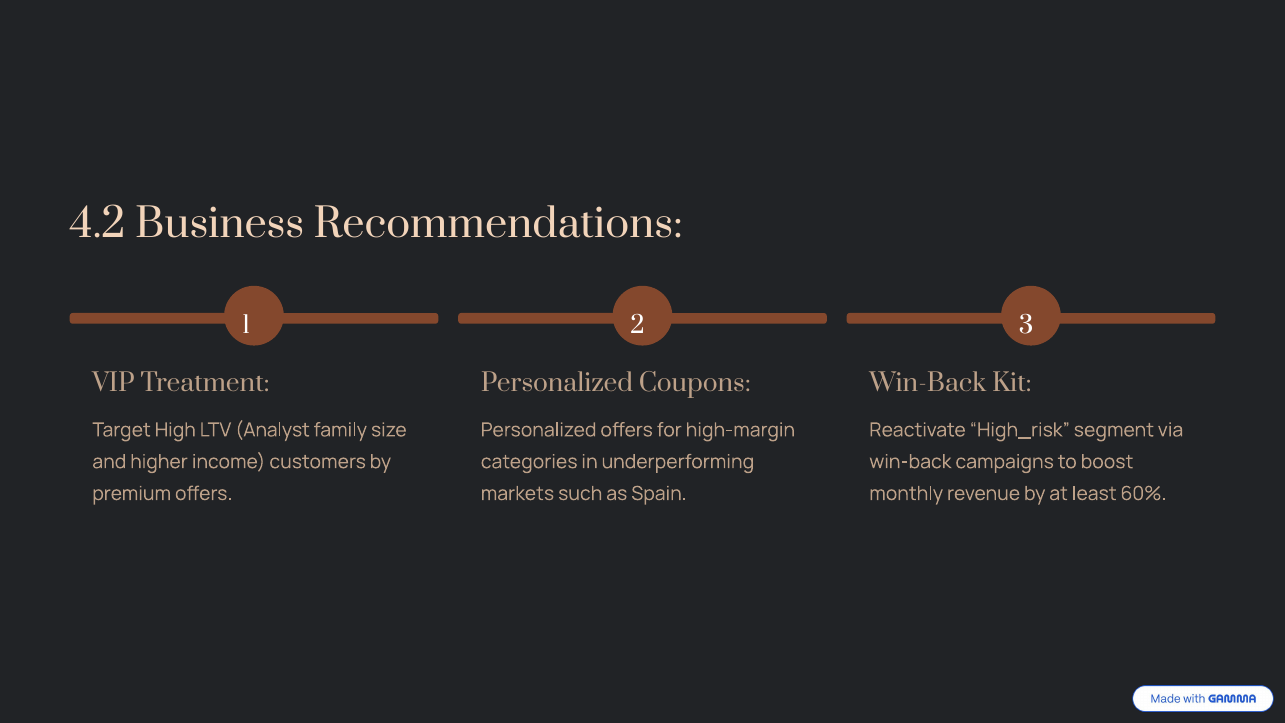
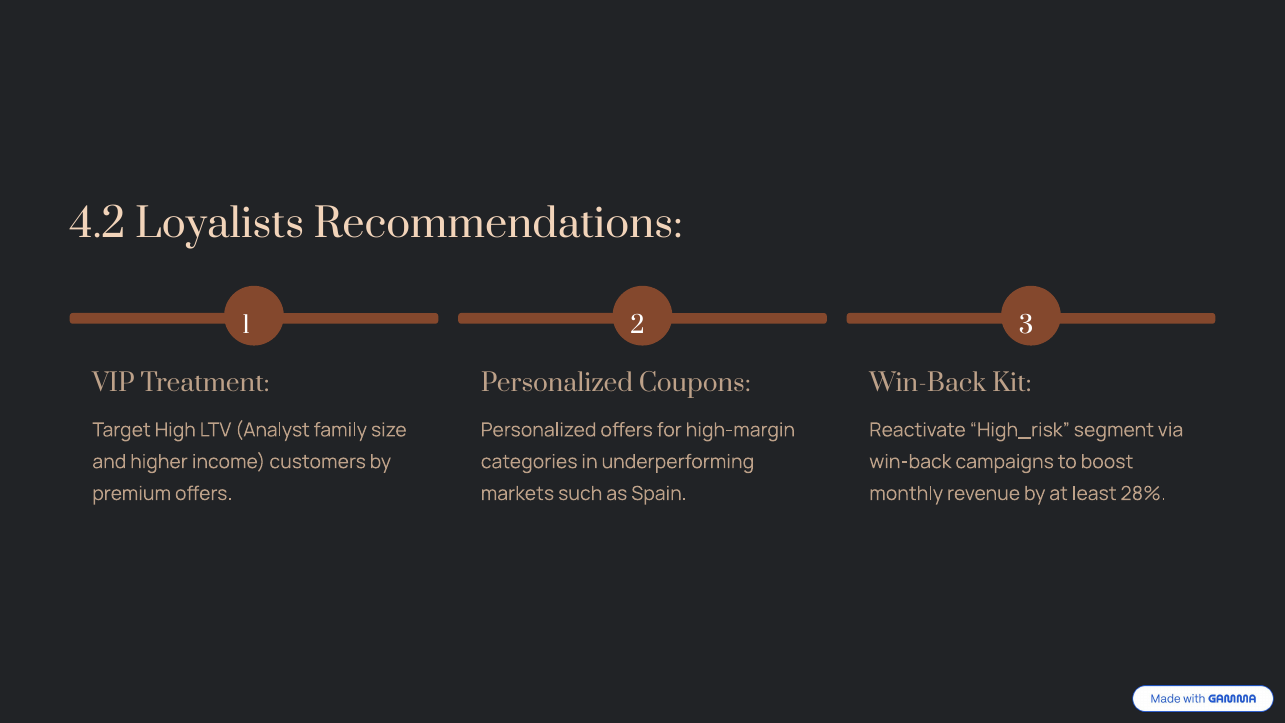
Business: Business -> Loyalists
60%: 60% -> 28%
